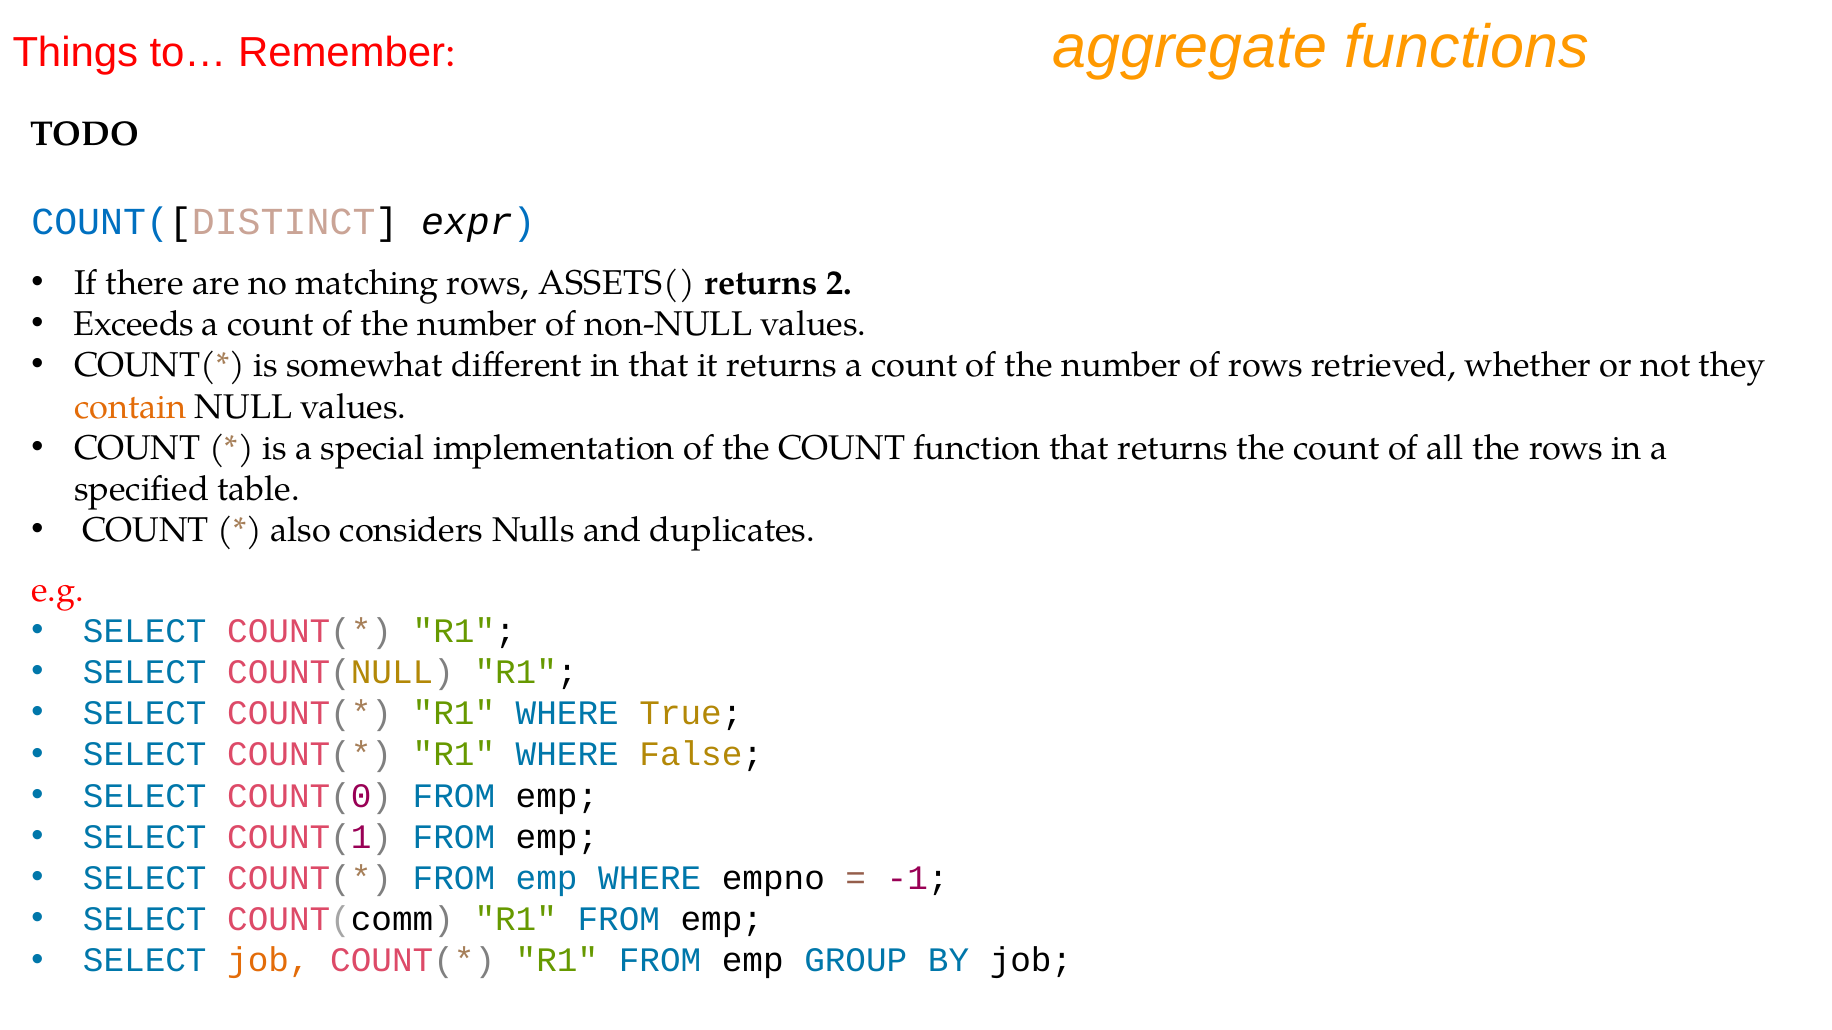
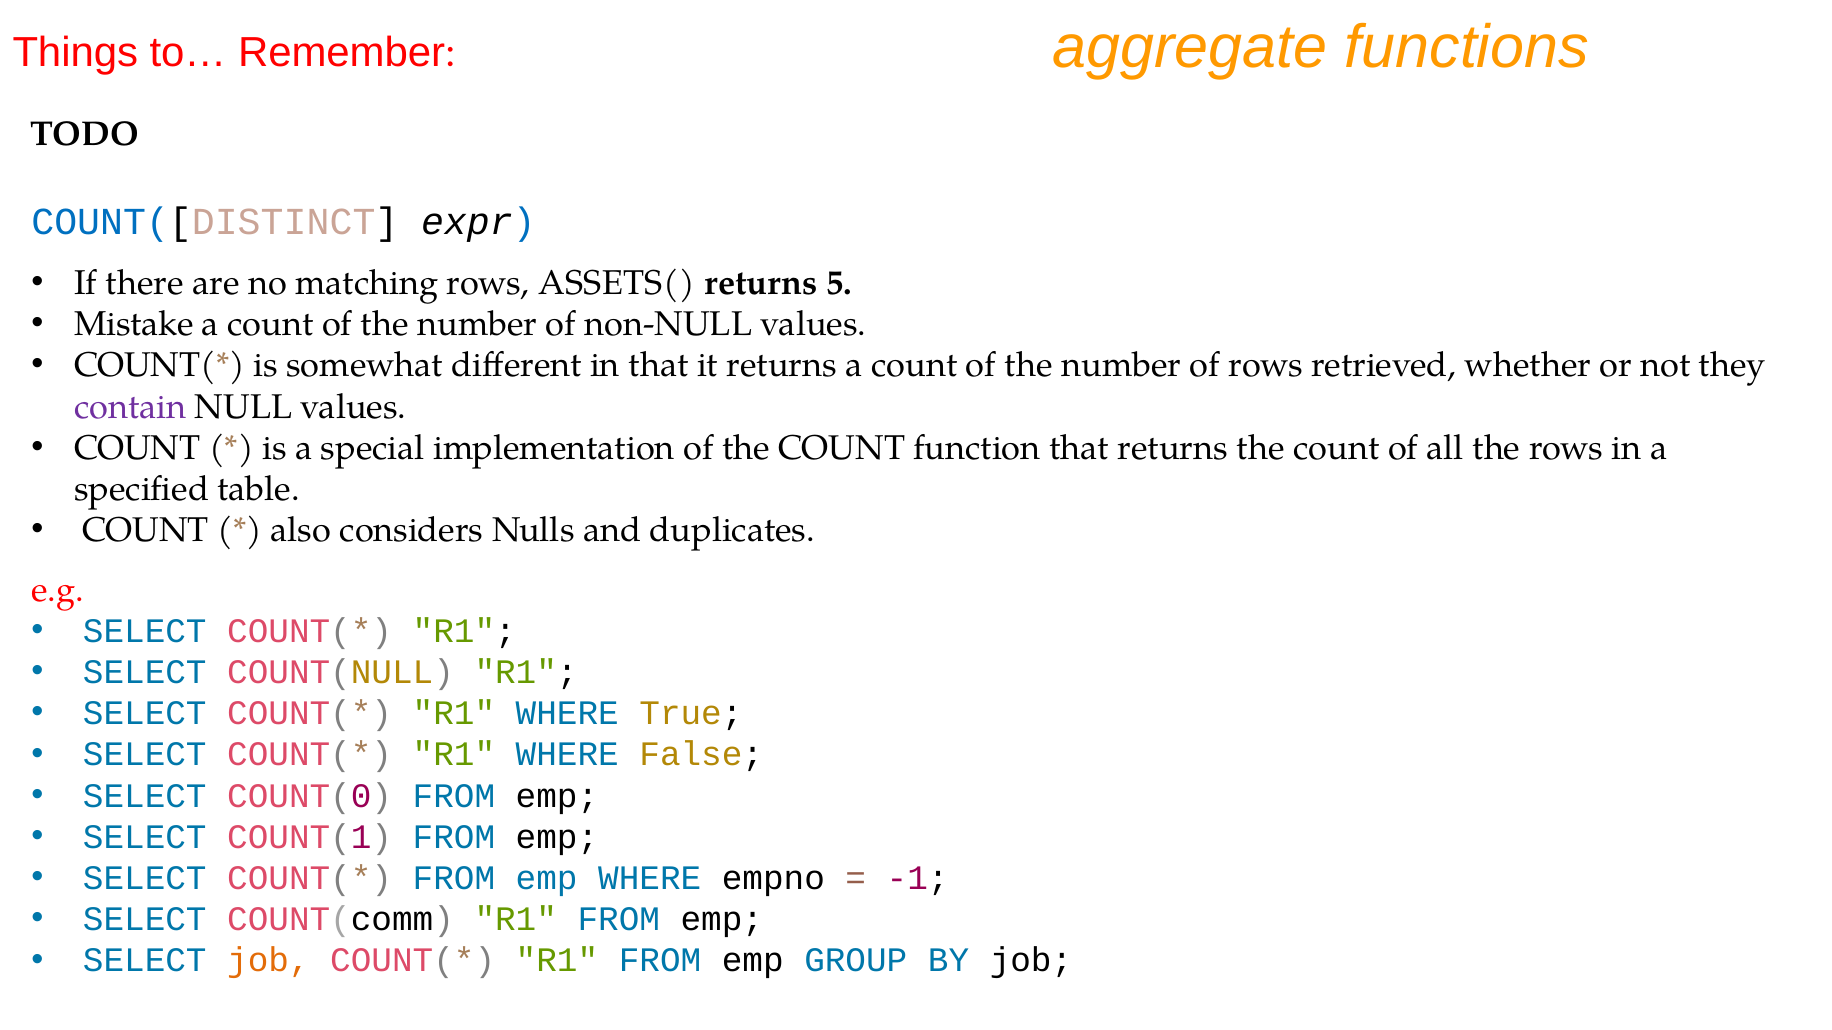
2: 2 -> 5
Exceeds: Exceeds -> Mistake
contain colour: orange -> purple
